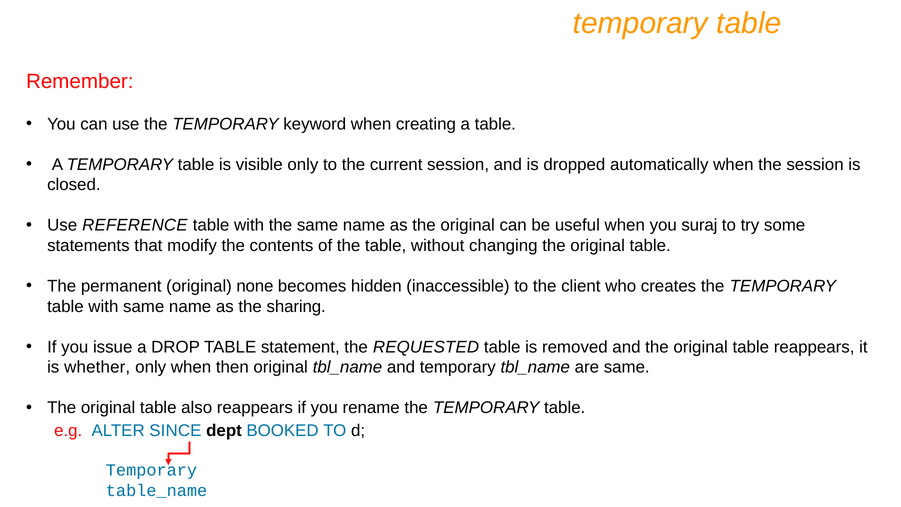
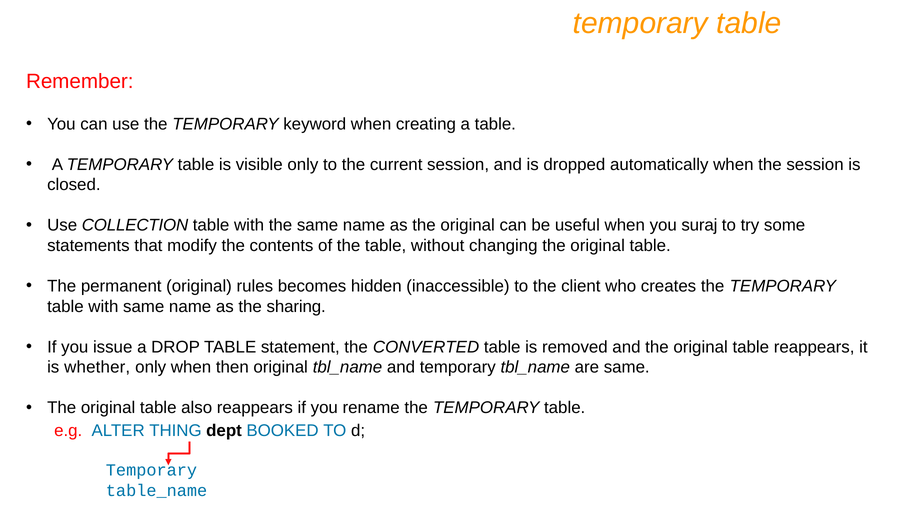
REFERENCE: REFERENCE -> COLLECTION
none: none -> rules
REQUESTED: REQUESTED -> CONVERTED
SINCE: SINCE -> THING
